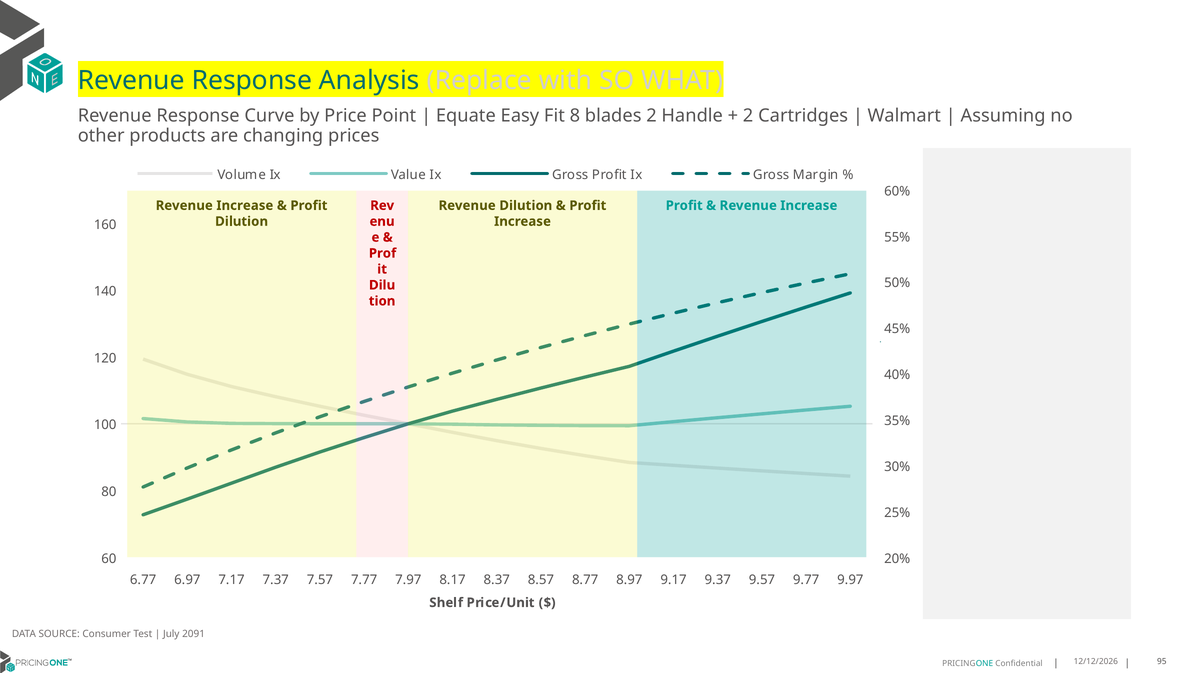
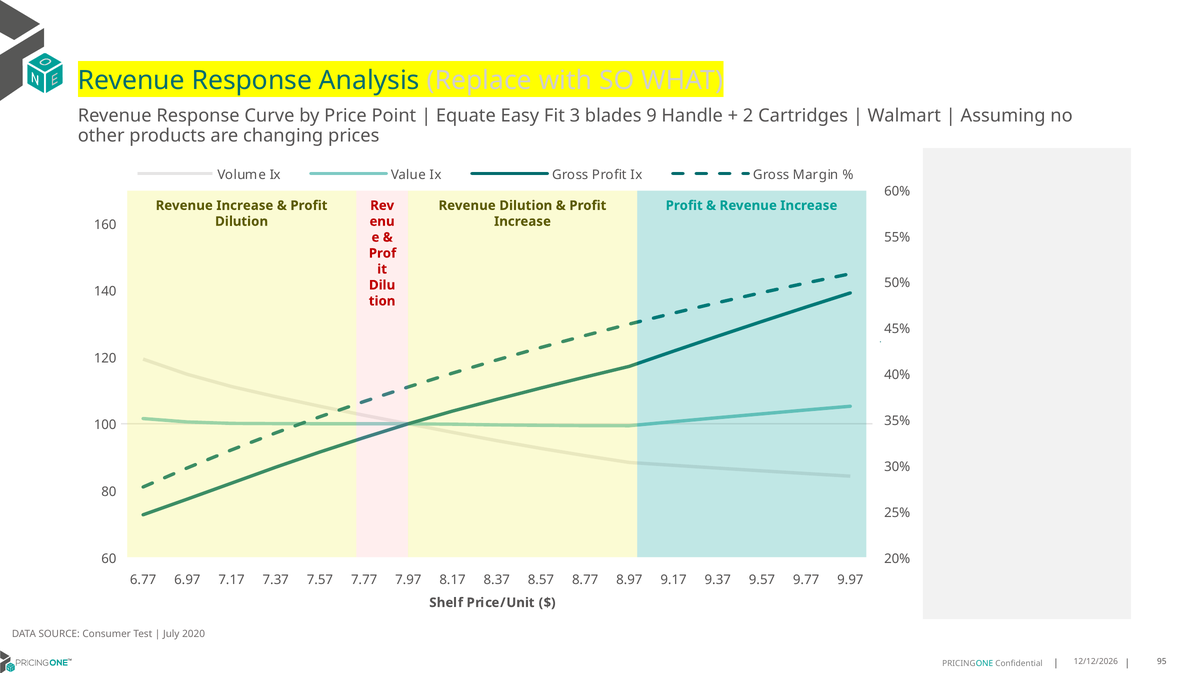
8: 8 -> 3
blades 2: 2 -> 9
2091: 2091 -> 2020
